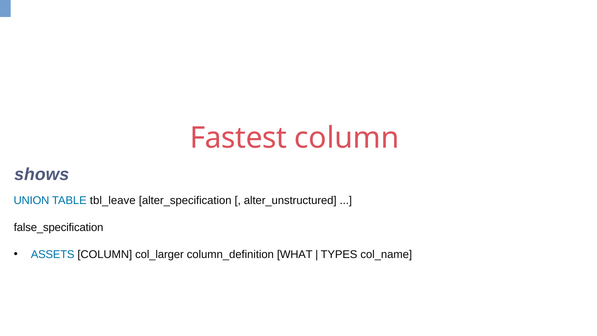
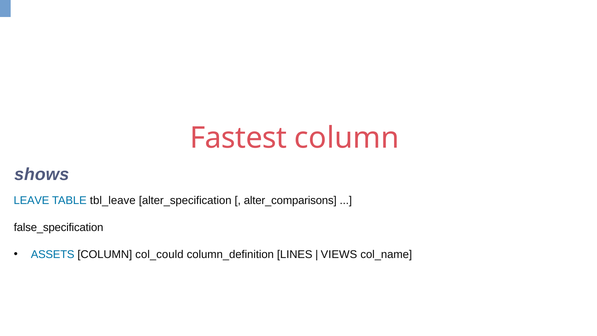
UNION: UNION -> LEAVE
alter_unstructured: alter_unstructured -> alter_comparisons
col_larger: col_larger -> col_could
WHAT: WHAT -> LINES
TYPES: TYPES -> VIEWS
